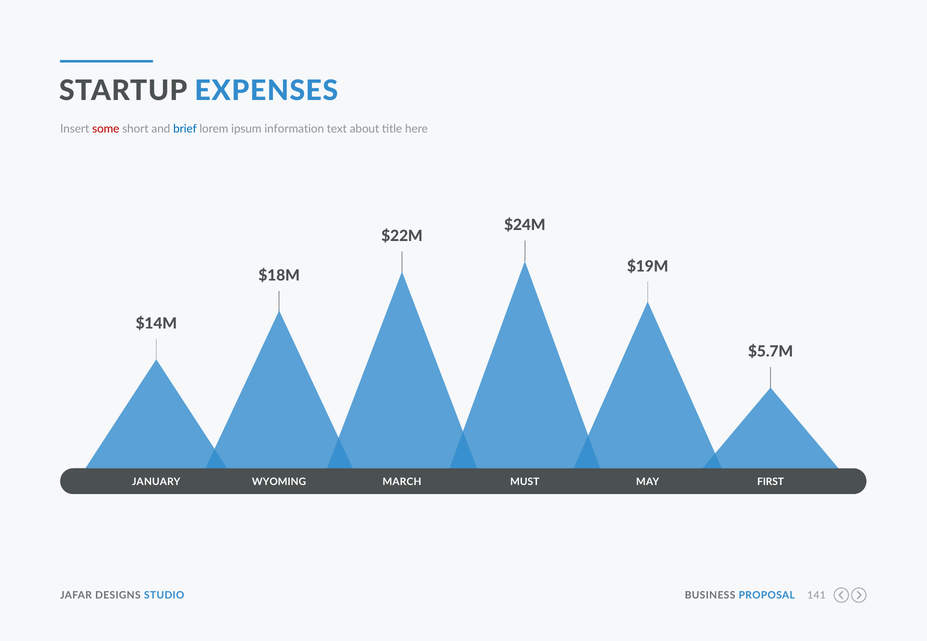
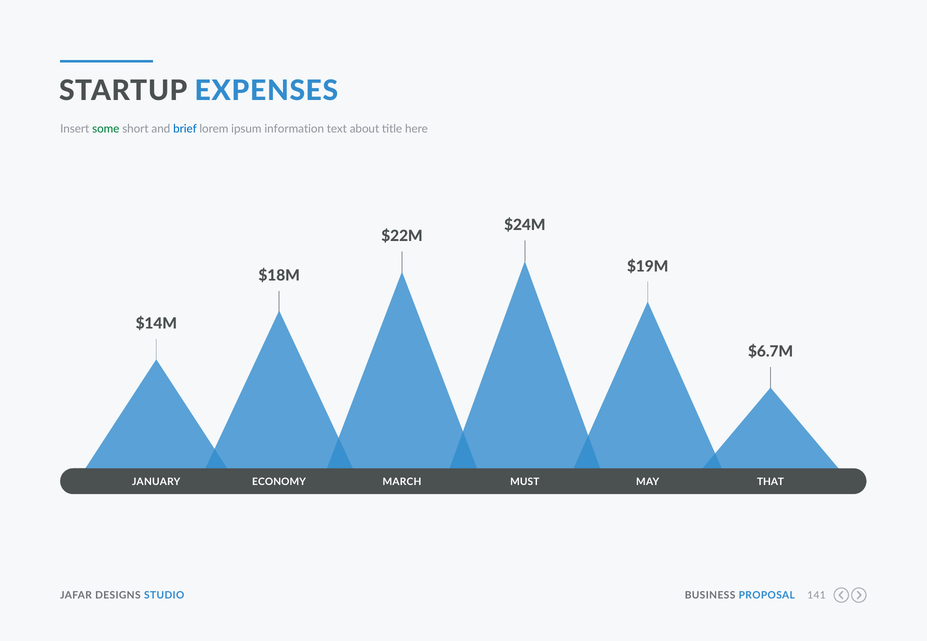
some colour: red -> green
$5.7M: $5.7M -> $6.7M
WYOMING: WYOMING -> ECONOMY
FIRST: FIRST -> THAT
